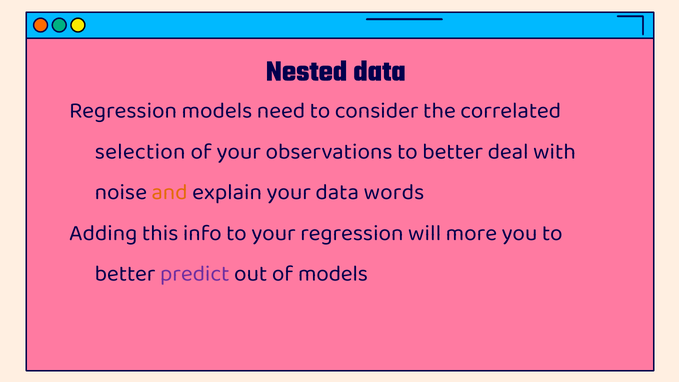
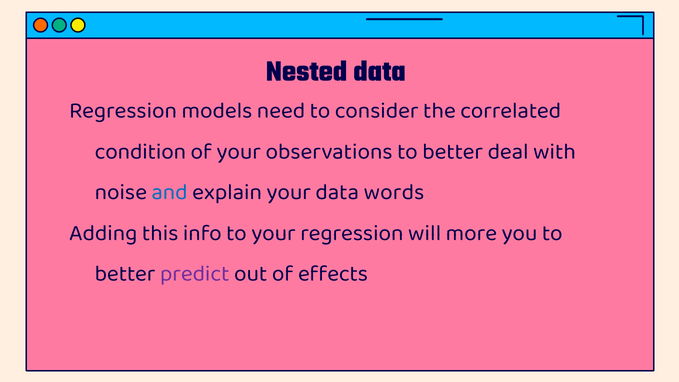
selection: selection -> condition
and colour: orange -> blue
of models: models -> effects
